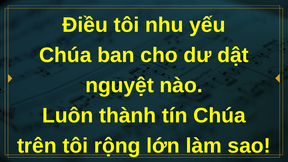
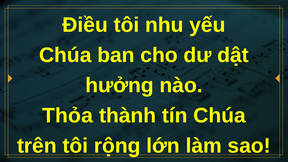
nguyệt: nguyệt -> hưởng
Luôn: Luôn -> Thỏa
